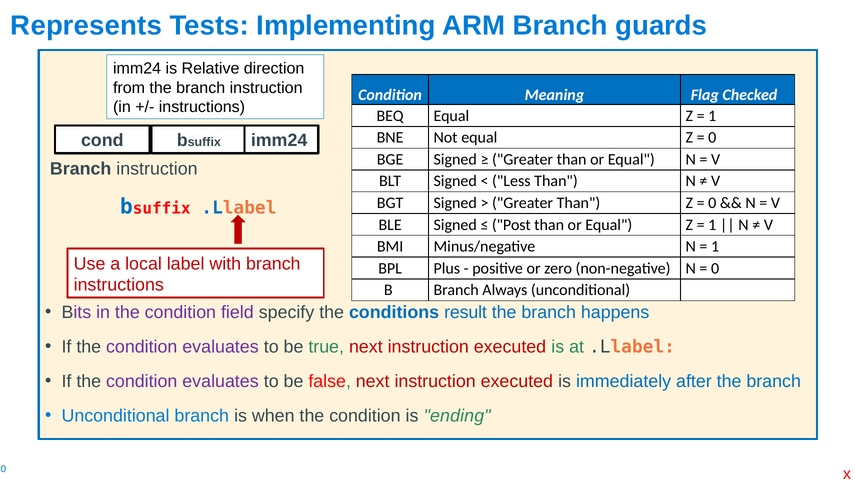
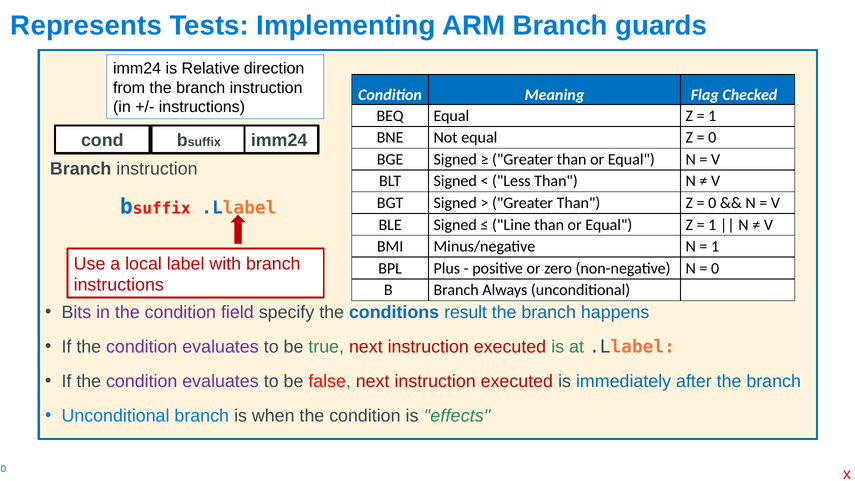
Post: Post -> Line
ending: ending -> effects
